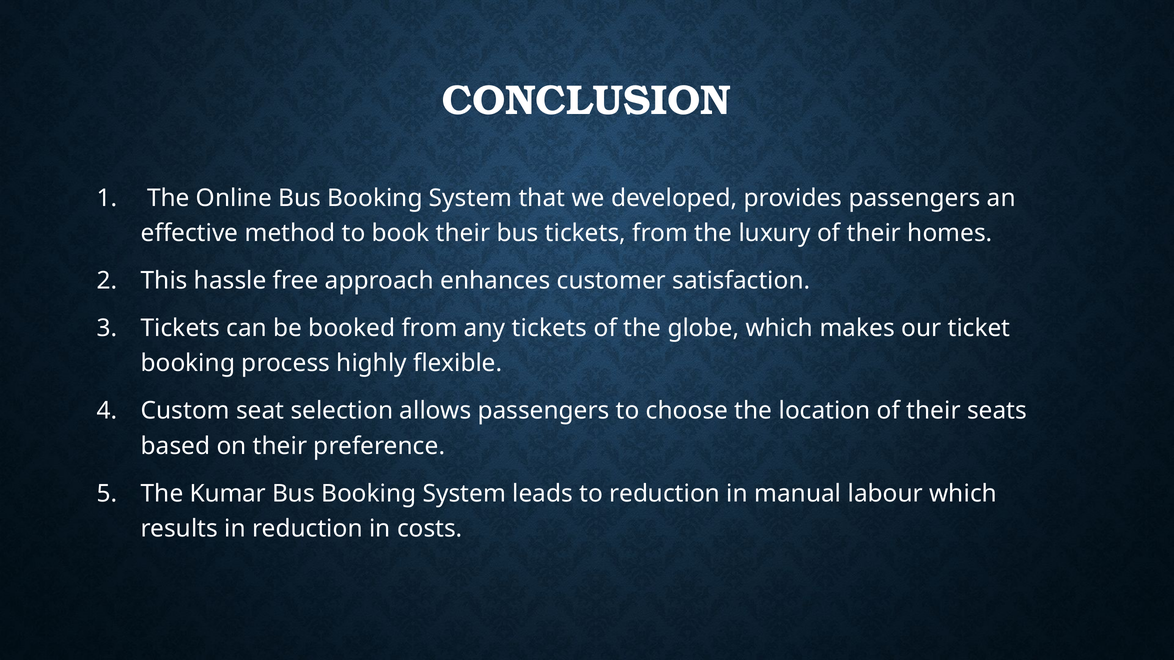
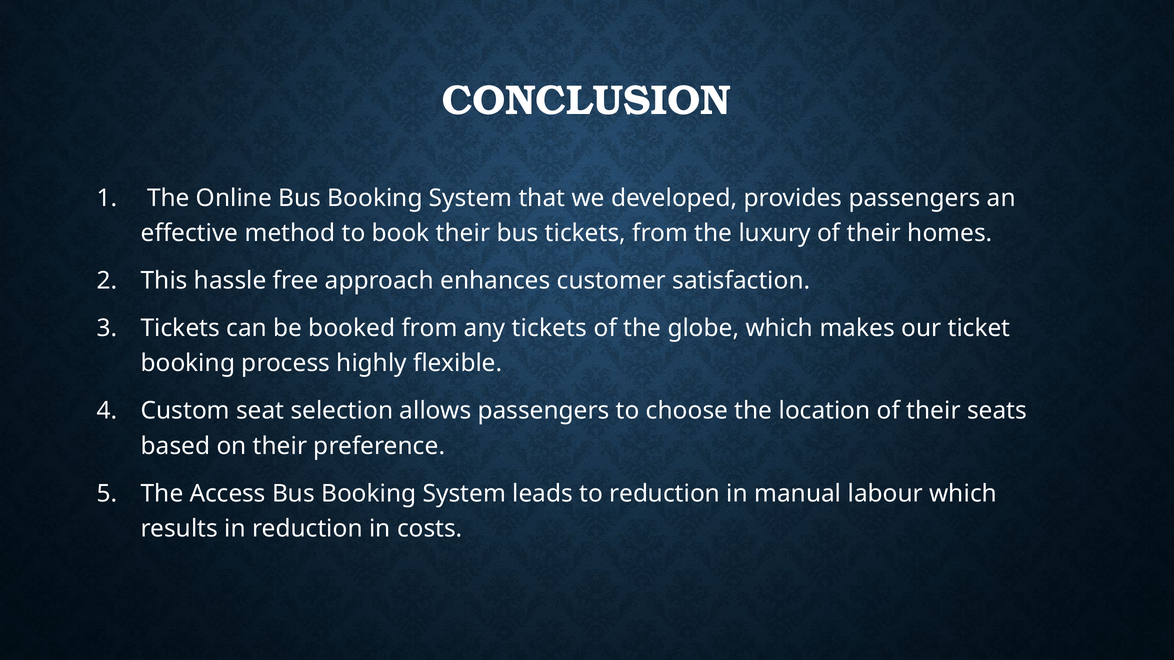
Kumar: Kumar -> Access
